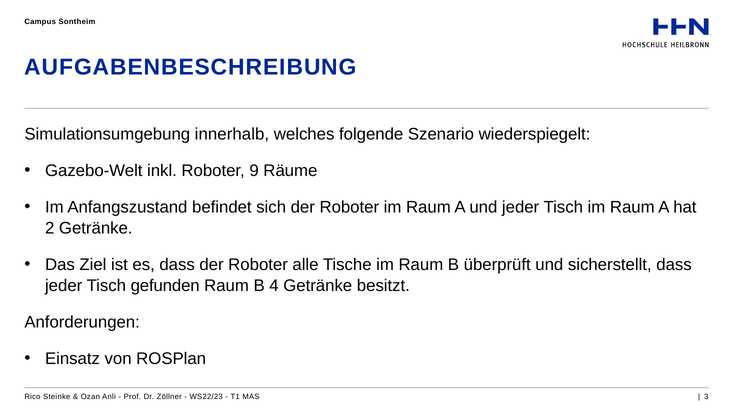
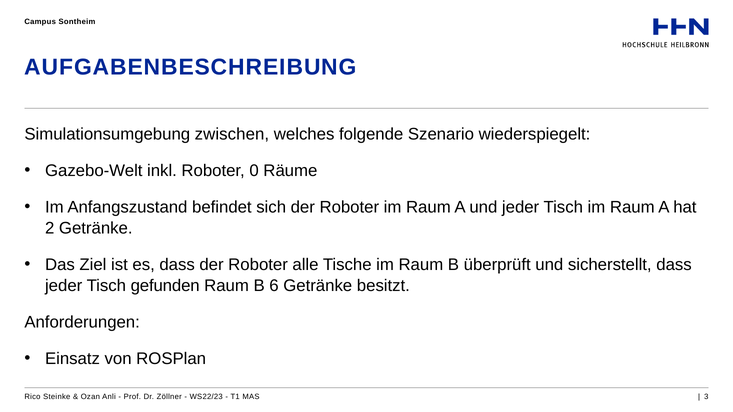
innerhalb: innerhalb -> zwischen
9: 9 -> 0
4: 4 -> 6
